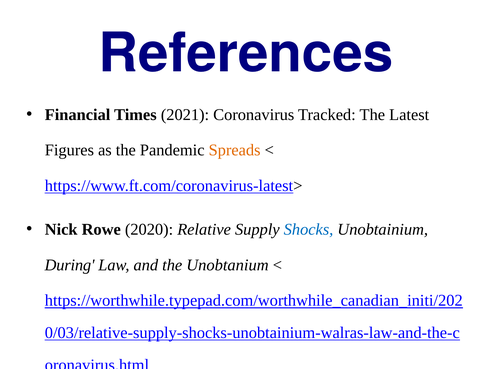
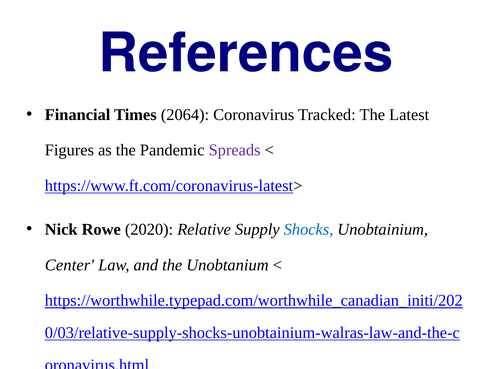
2021: 2021 -> 2064
Spreads colour: orange -> purple
During: During -> Center
